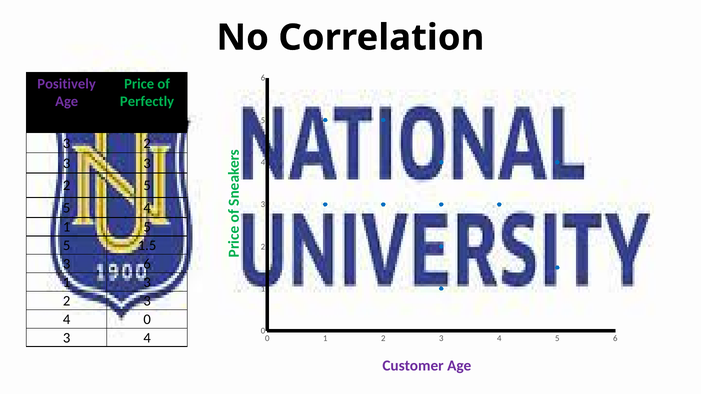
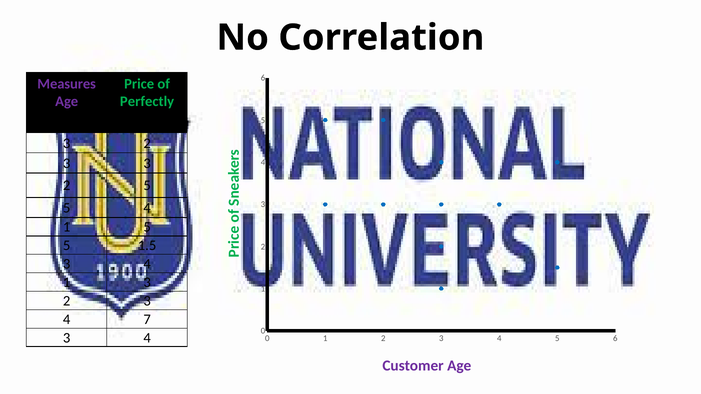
Positively: Positively -> Measures
6 at (147, 264): 6 -> 4
4 0: 0 -> 7
